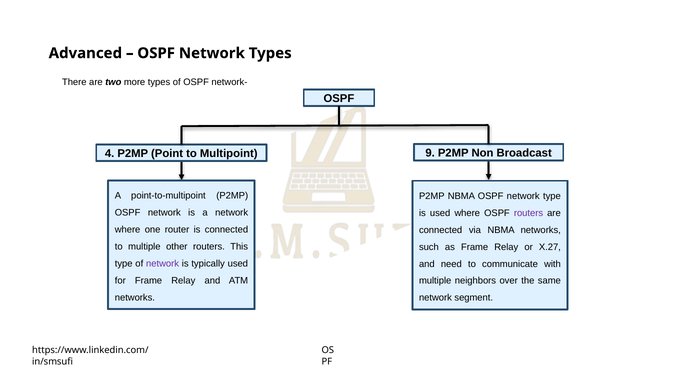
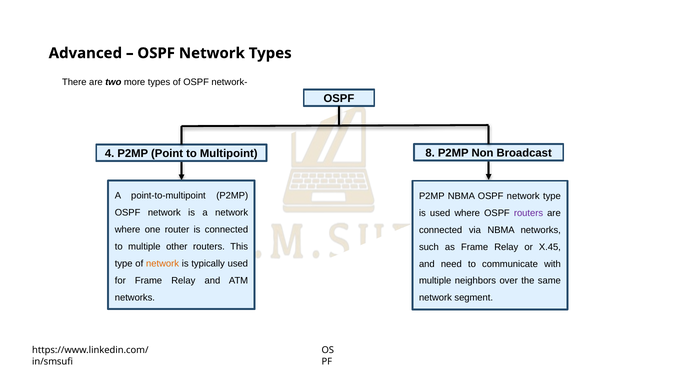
9: 9 -> 8
X.27: X.27 -> X.45
network at (163, 264) colour: purple -> orange
